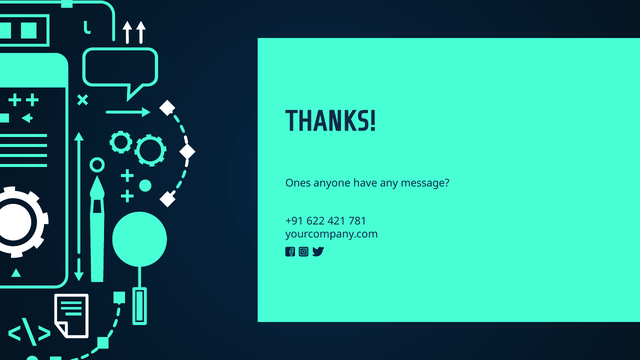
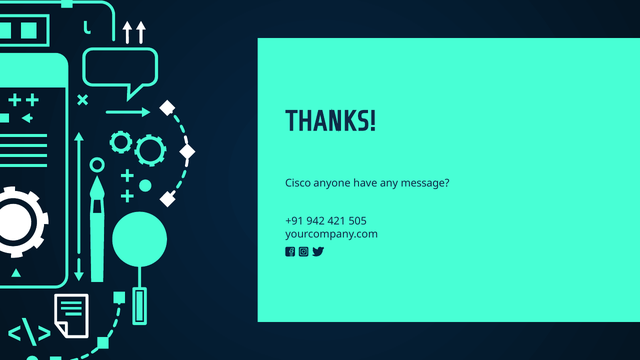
Ones: Ones -> Cisco
622: 622 -> 942
781: 781 -> 505
